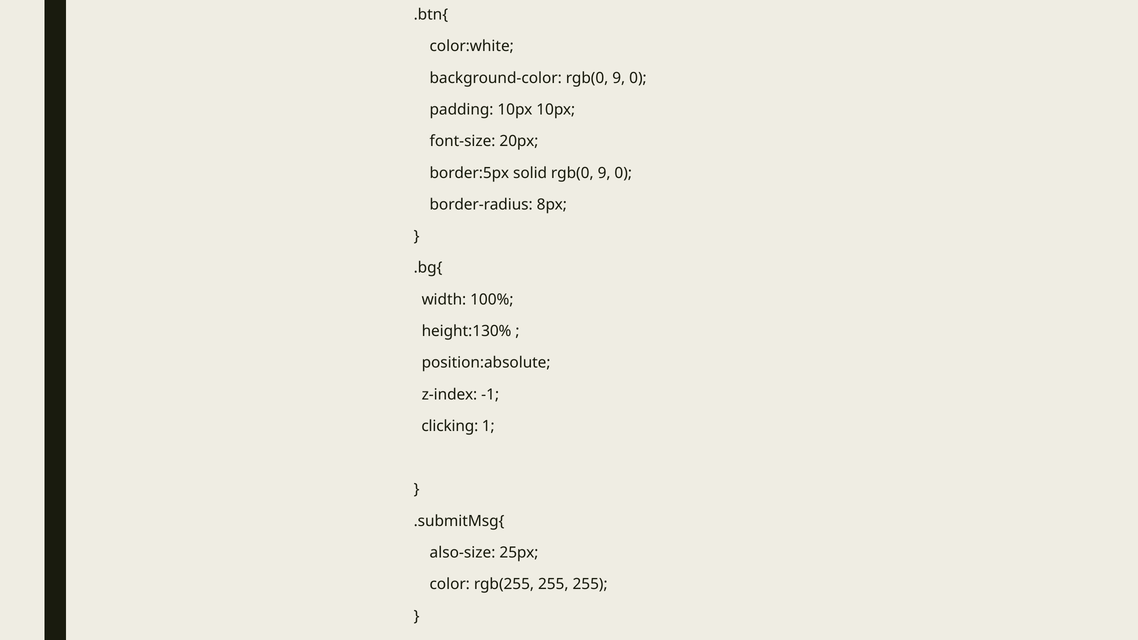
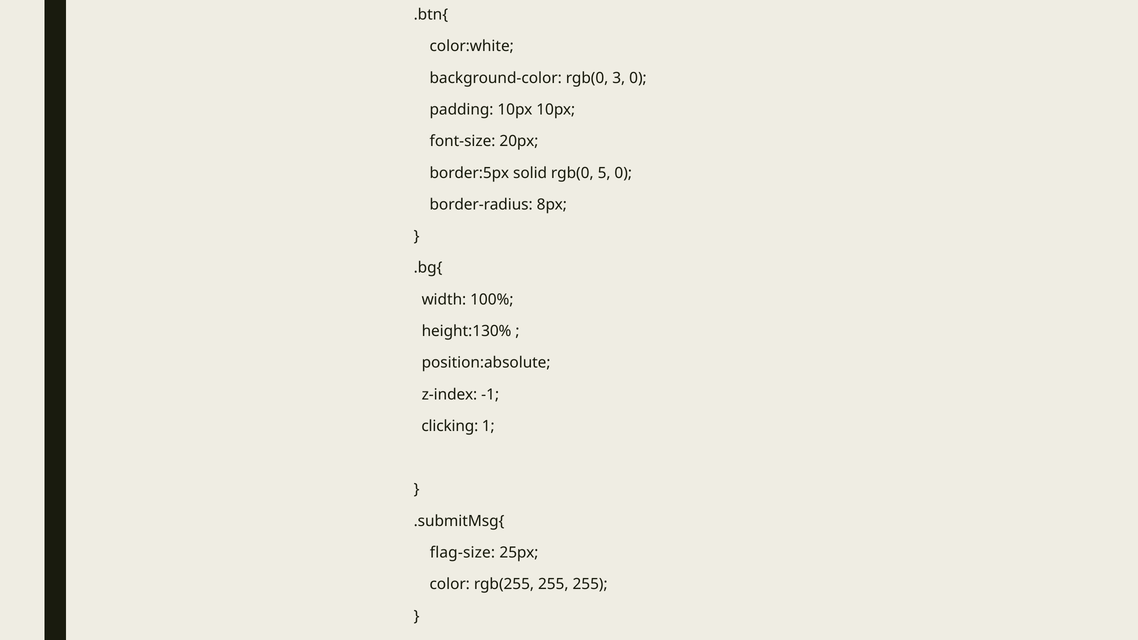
background-color rgb(0 9: 9 -> 3
solid rgb(0 9: 9 -> 5
also-size: also-size -> flag-size
